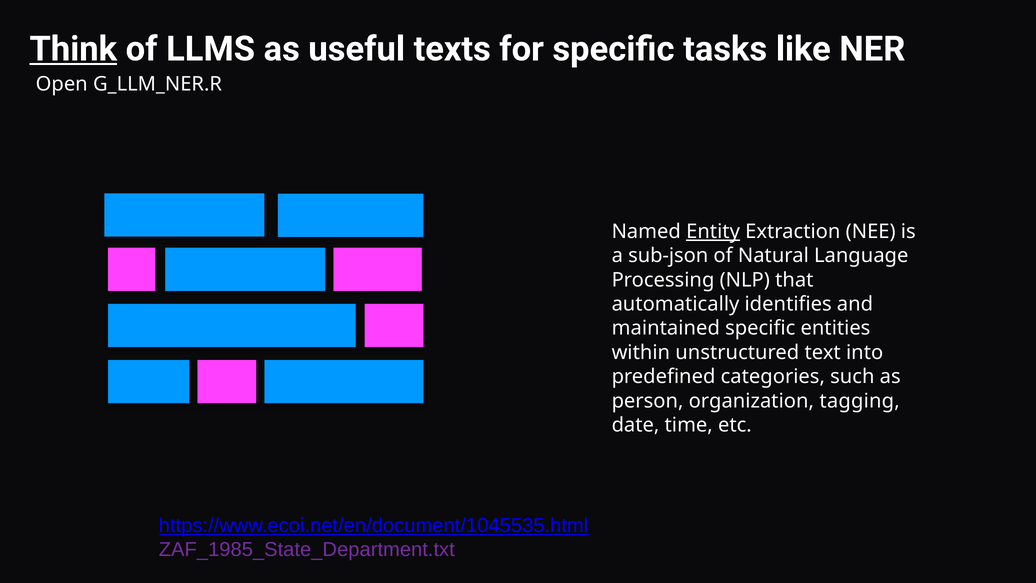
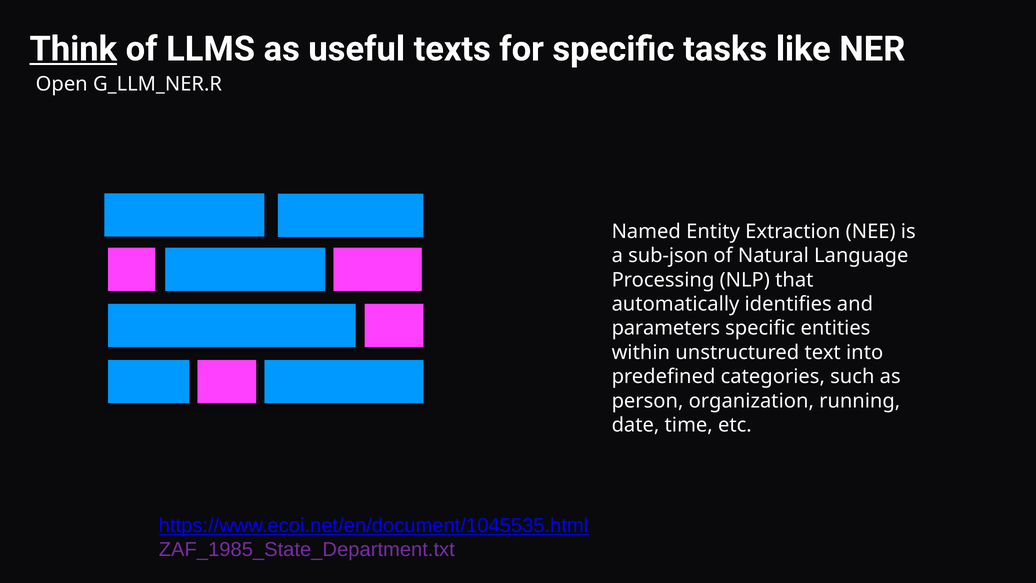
Entity underline: present -> none
maintained: maintained -> parameters
tagging: tagging -> running
